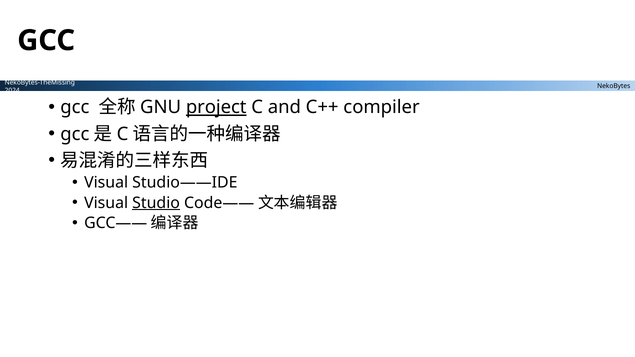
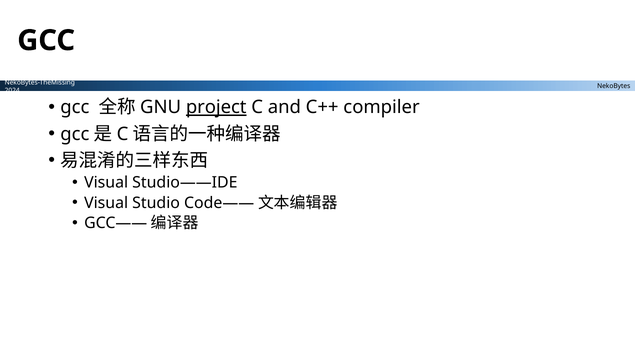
Studio underline: present -> none
